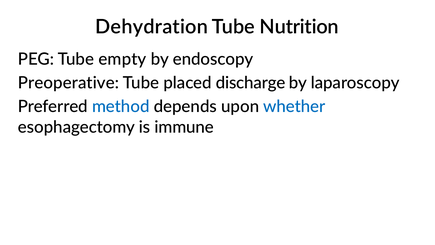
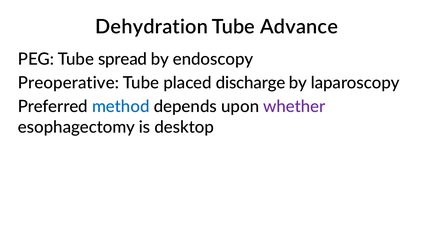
Nutrition: Nutrition -> Advance
empty: empty -> spread
whether colour: blue -> purple
immune: immune -> desktop
